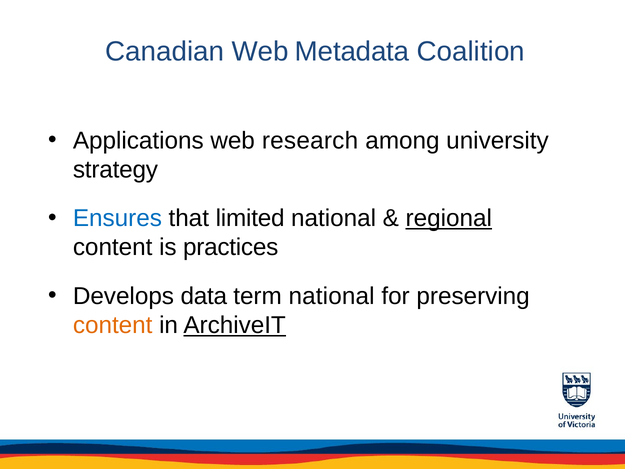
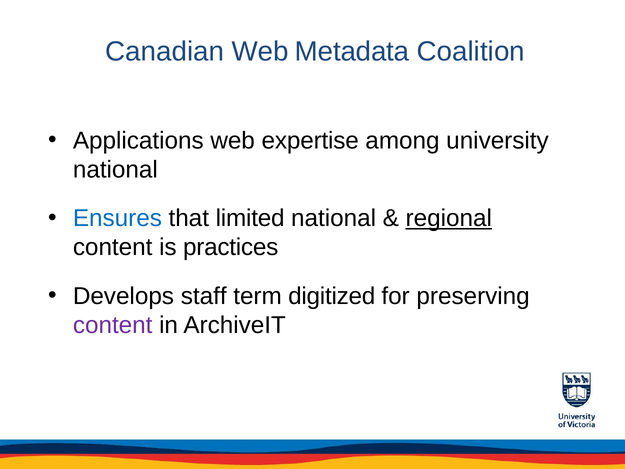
research: research -> expertise
strategy at (115, 170): strategy -> national
data: data -> staff
term national: national -> digitized
content at (113, 325) colour: orange -> purple
ArchiveIT underline: present -> none
